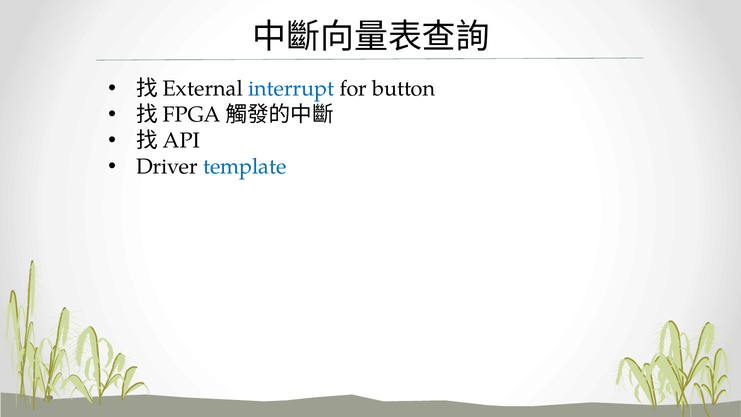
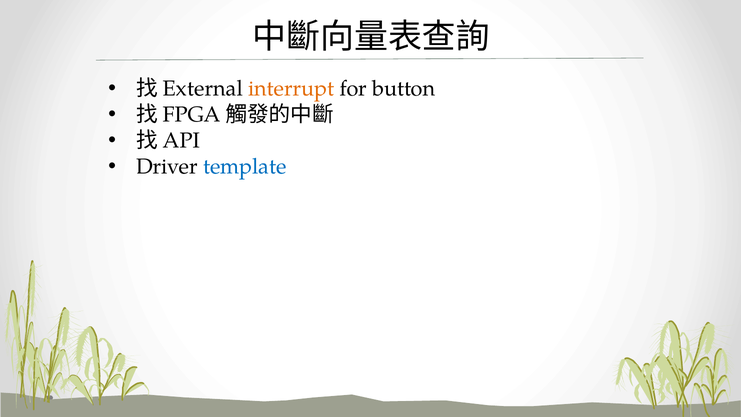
interrupt colour: blue -> orange
